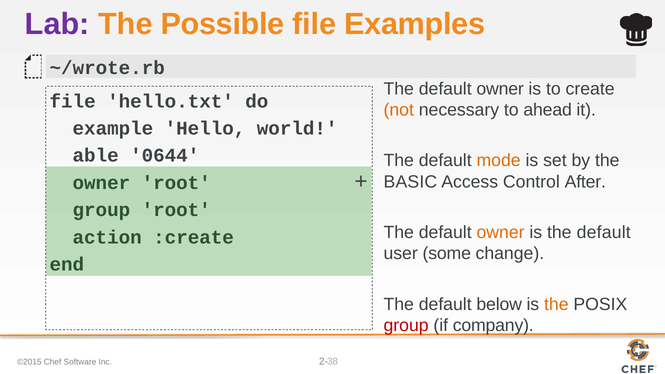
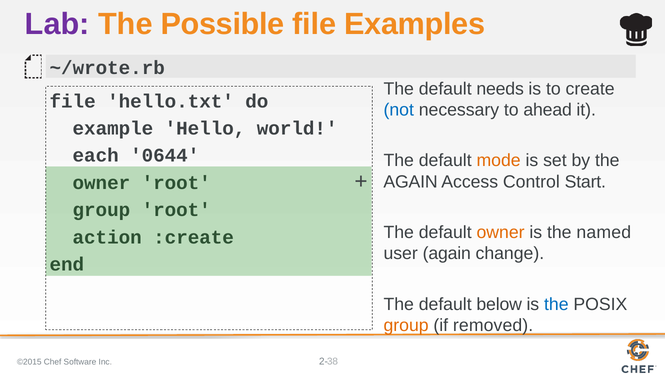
owner at (500, 89): owner -> needs
not colour: orange -> blue
able: able -> each
BASIC at (410, 182): BASIC -> AGAIN
After: After -> Start
is the default: default -> named
user some: some -> again
the at (556, 304) colour: orange -> blue
group at (406, 326) colour: red -> orange
company: company -> removed
